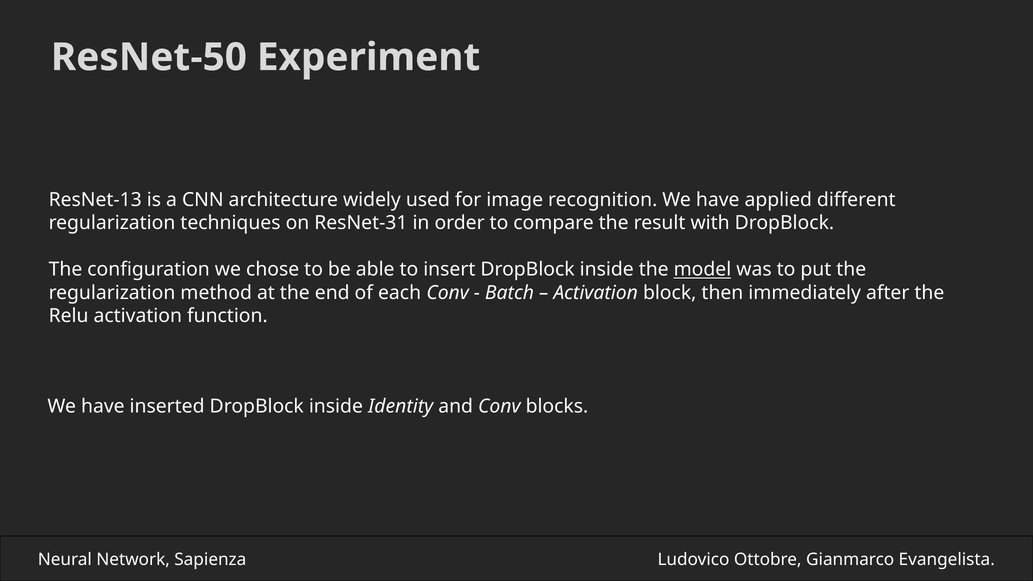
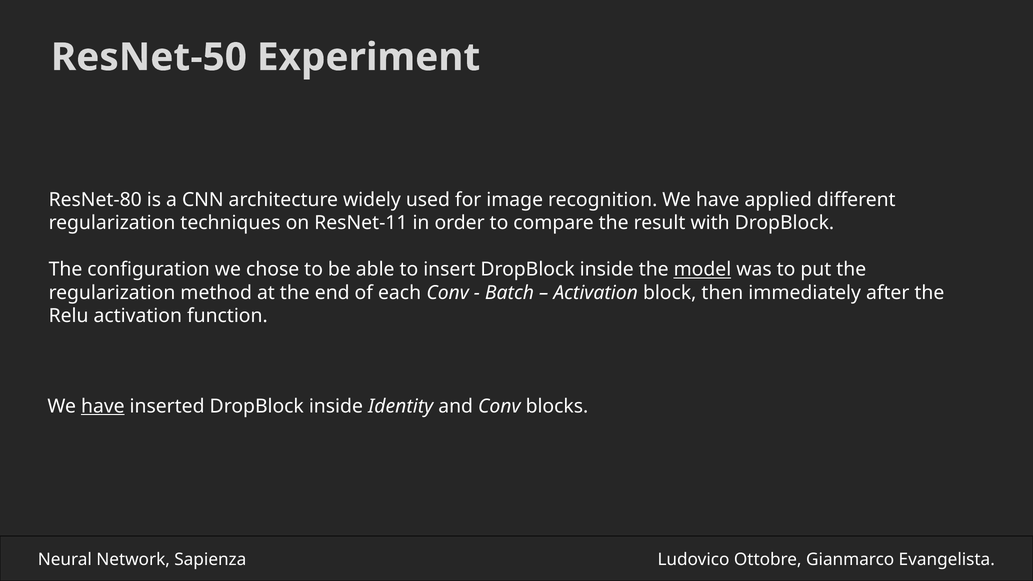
ResNet-13: ResNet-13 -> ResNet-80
ResNet-31: ResNet-31 -> ResNet-11
have at (103, 406) underline: none -> present
